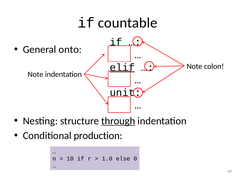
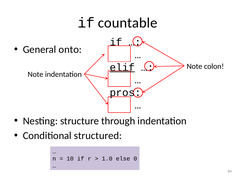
unit: unit -> pros
through underline: present -> none
production: production -> structured
